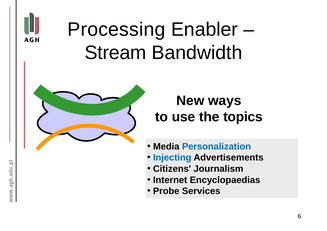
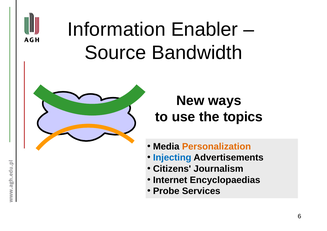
Processing: Processing -> Information
Stream: Stream -> Source
Personalization colour: blue -> orange
